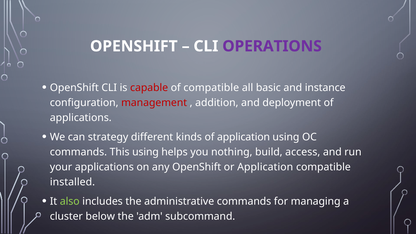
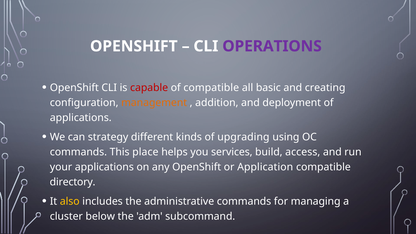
instance: instance -> creating
management colour: red -> orange
of application: application -> upgrading
This using: using -> place
nothing: nothing -> services
installed: installed -> directory
also colour: light green -> yellow
